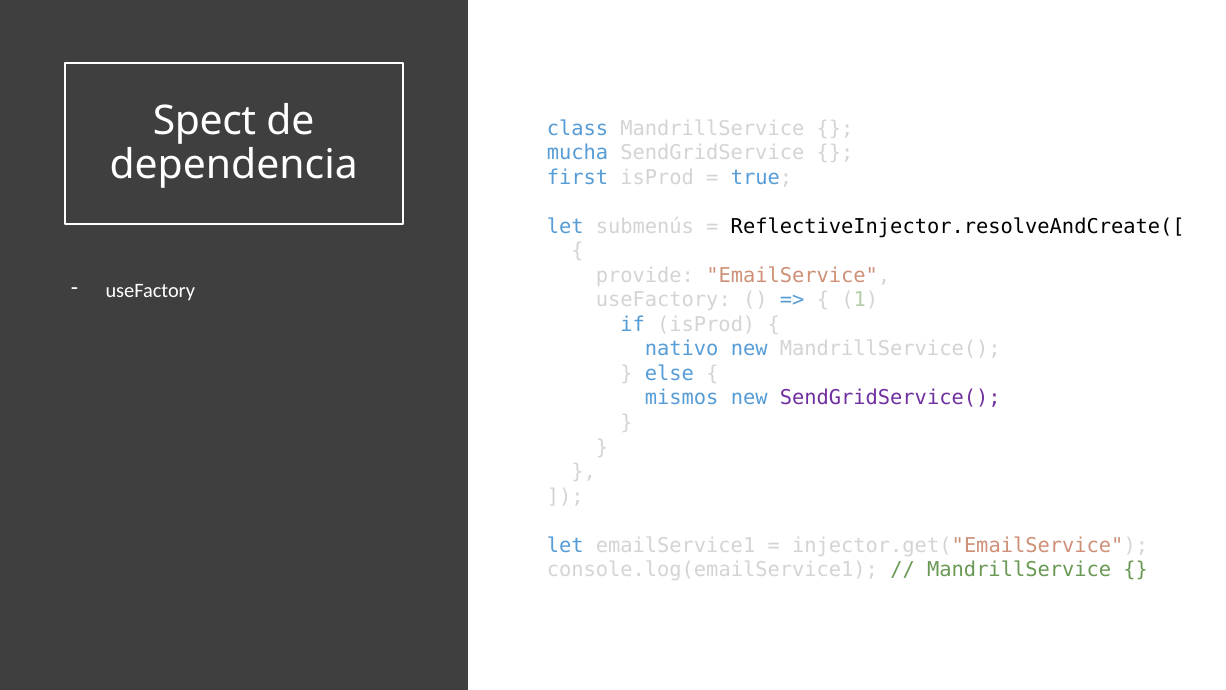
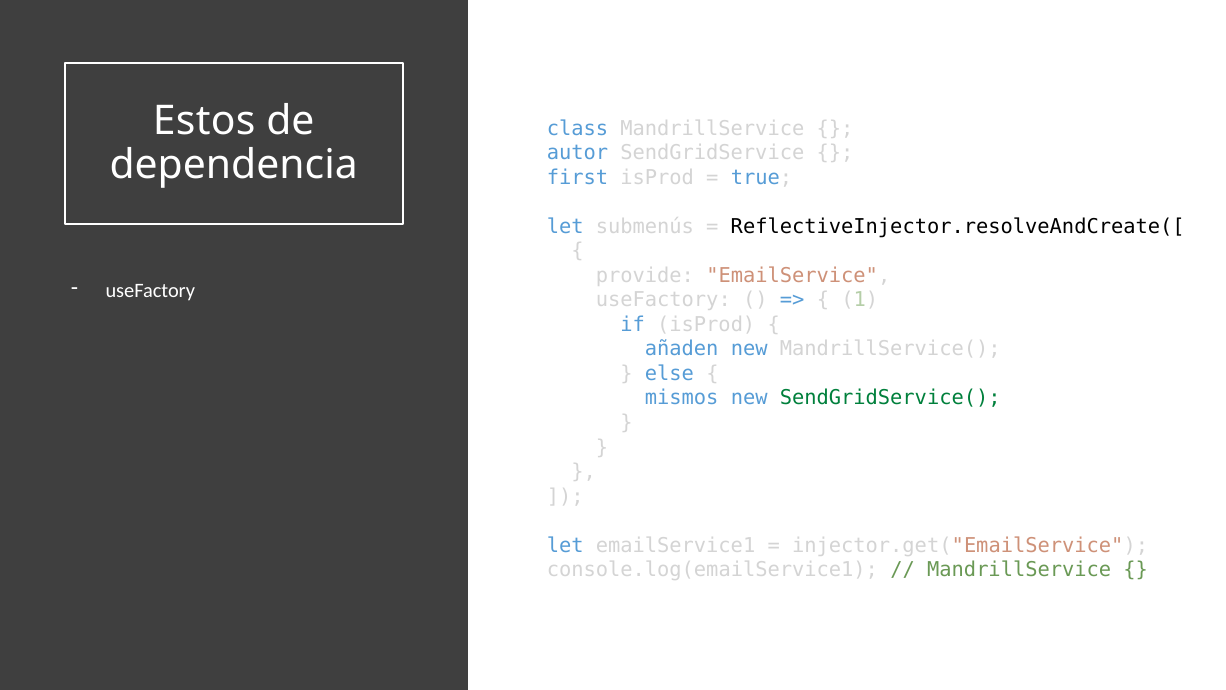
Spect: Spect -> Estos
mucha: mucha -> autor
nativo: nativo -> añaden
SendGridService( colour: purple -> green
